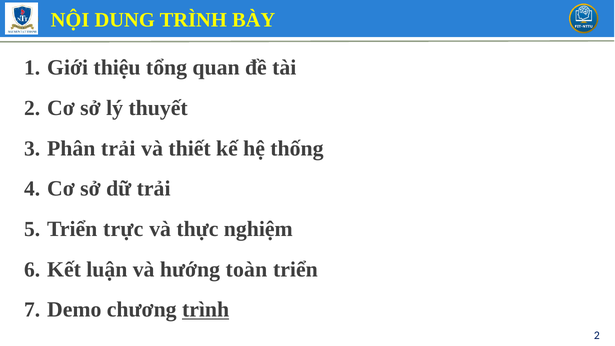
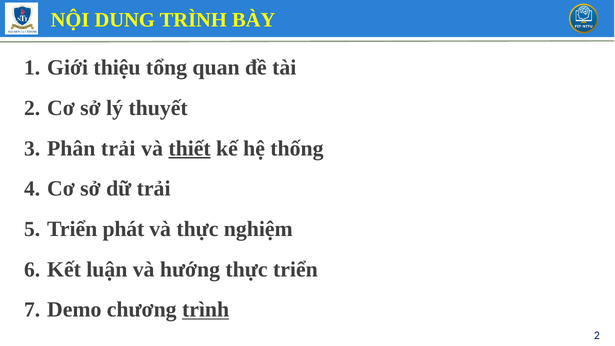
thiết underline: none -> present
trực: trực -> phát
hướng toàn: toàn -> thực
